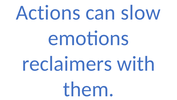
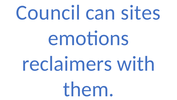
Actions: Actions -> Council
slow: slow -> sites
